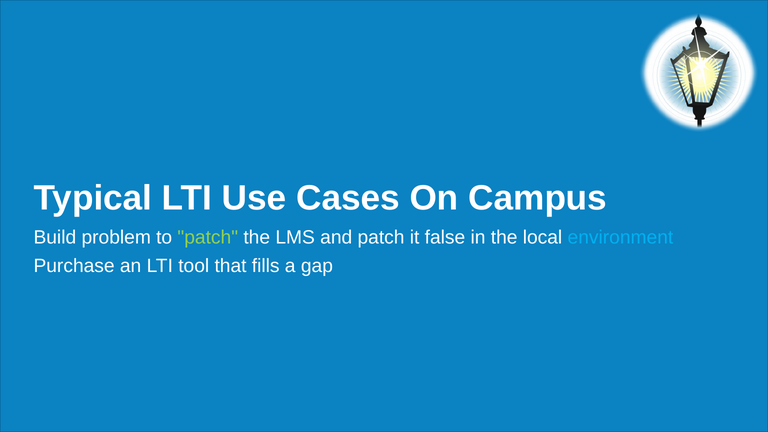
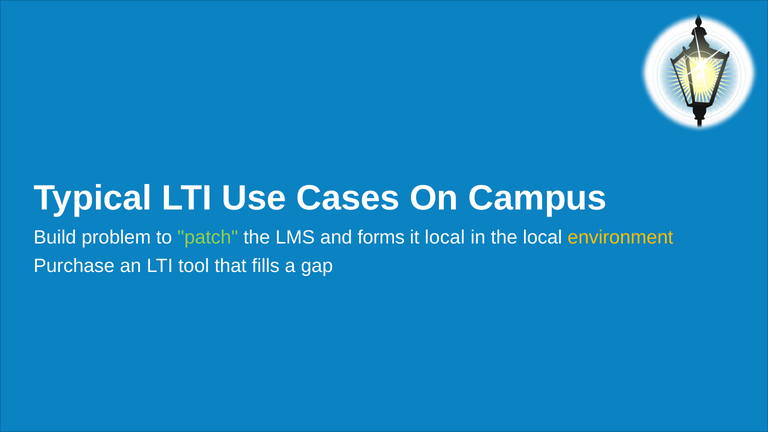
and patch: patch -> forms
it false: false -> local
environment colour: light blue -> yellow
